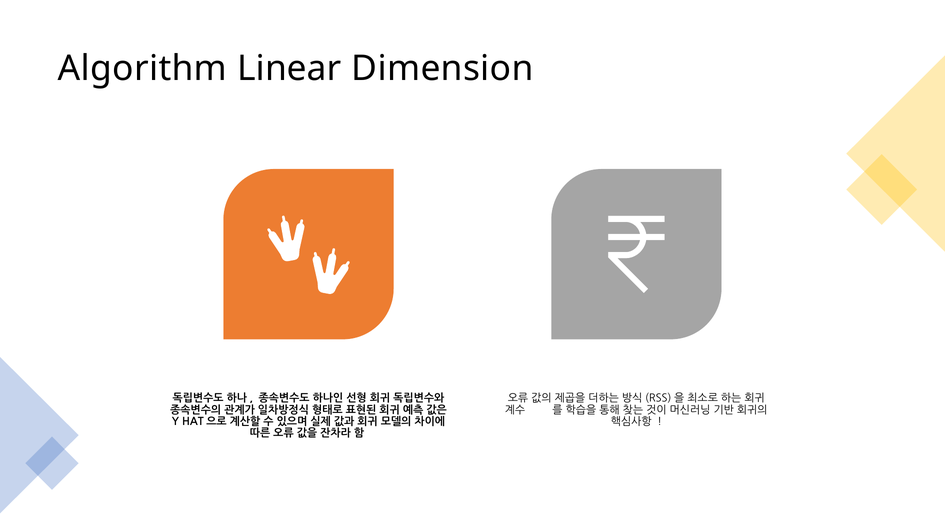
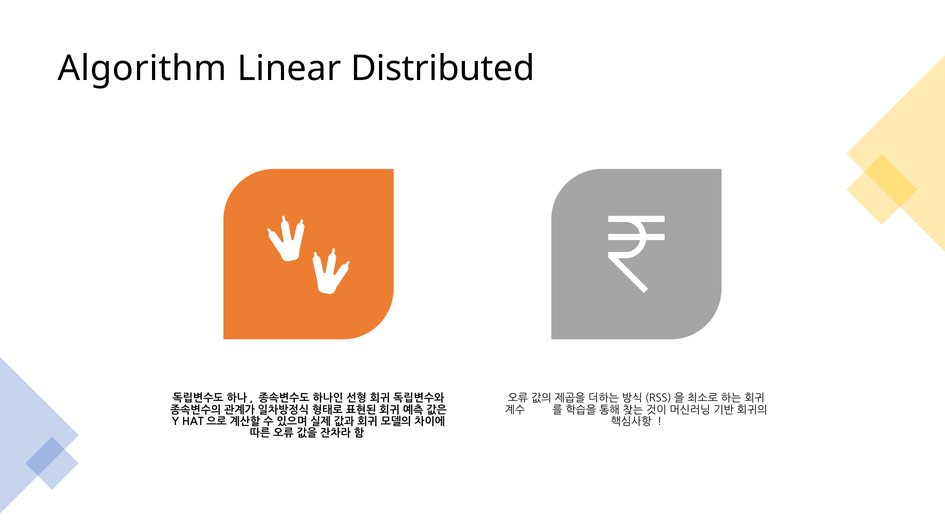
Dimension: Dimension -> Distributed
